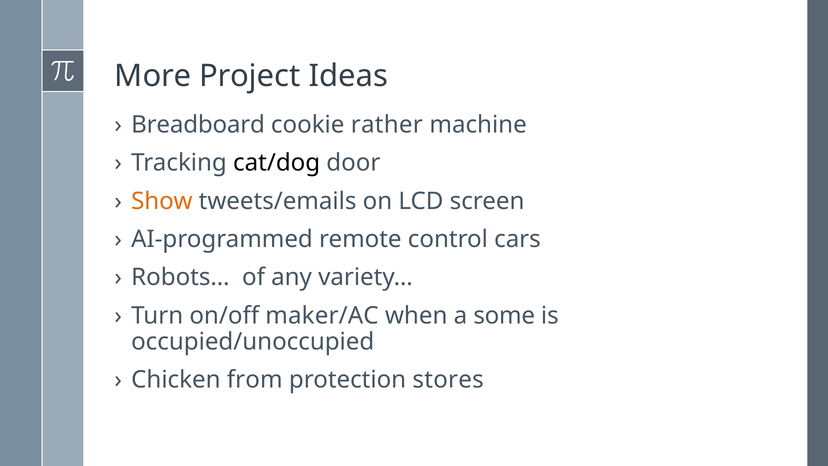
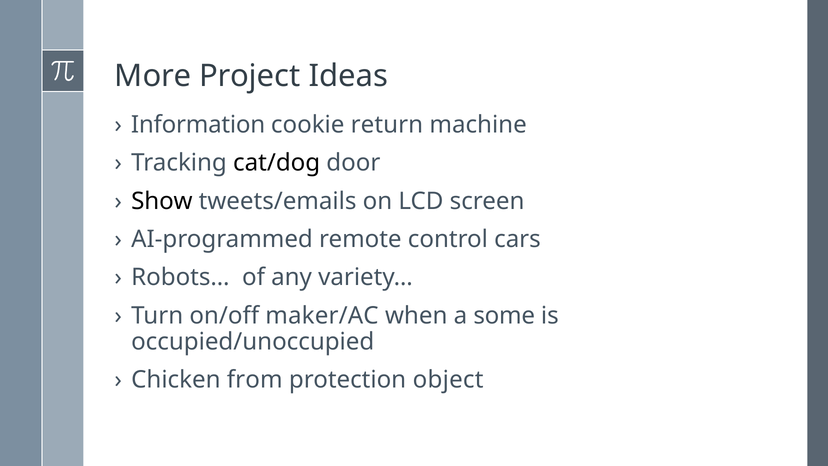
Breadboard: Breadboard -> Information
rather: rather -> return
Show colour: orange -> black
stores: stores -> object
